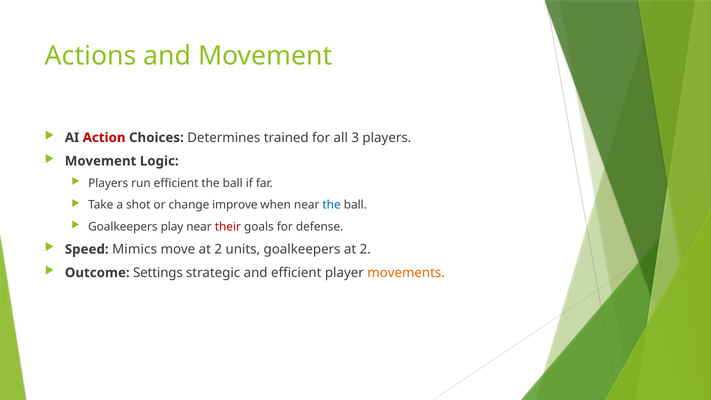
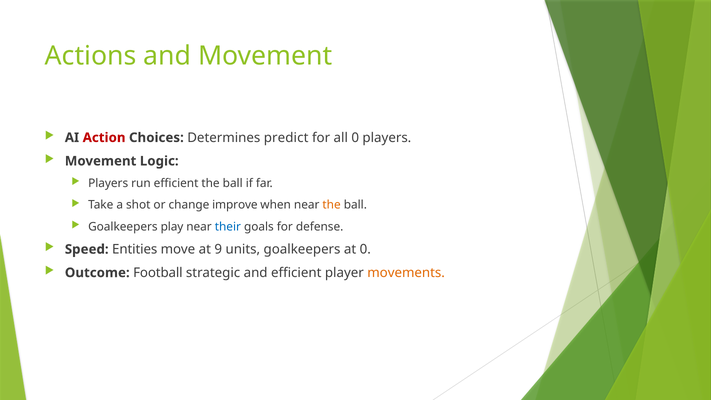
trained: trained -> predict
all 3: 3 -> 0
the at (332, 205) colour: blue -> orange
their colour: red -> blue
Mimics: Mimics -> Entities
move at 2: 2 -> 9
goalkeepers at 2: 2 -> 0
Settings: Settings -> Football
